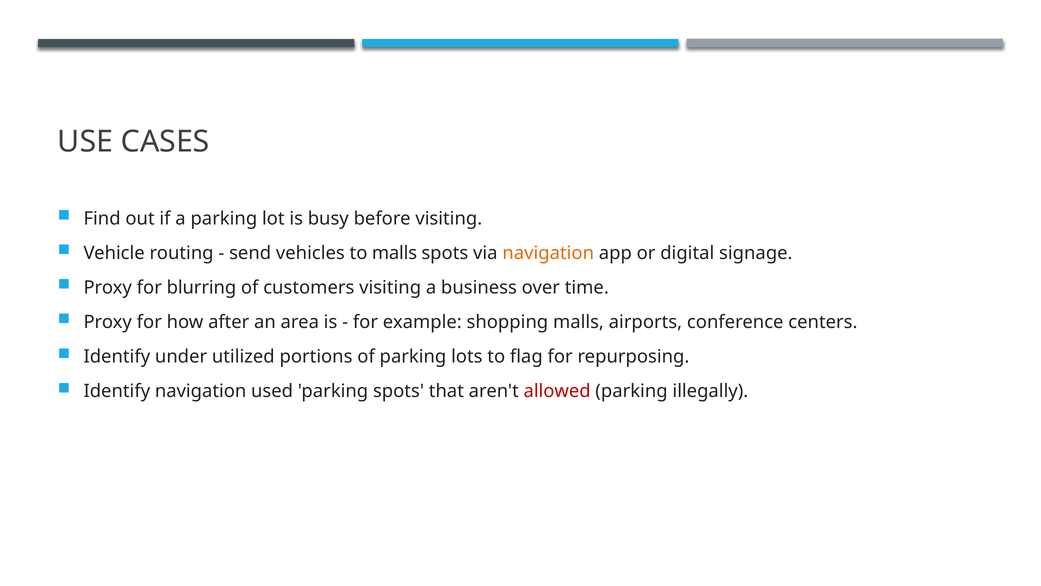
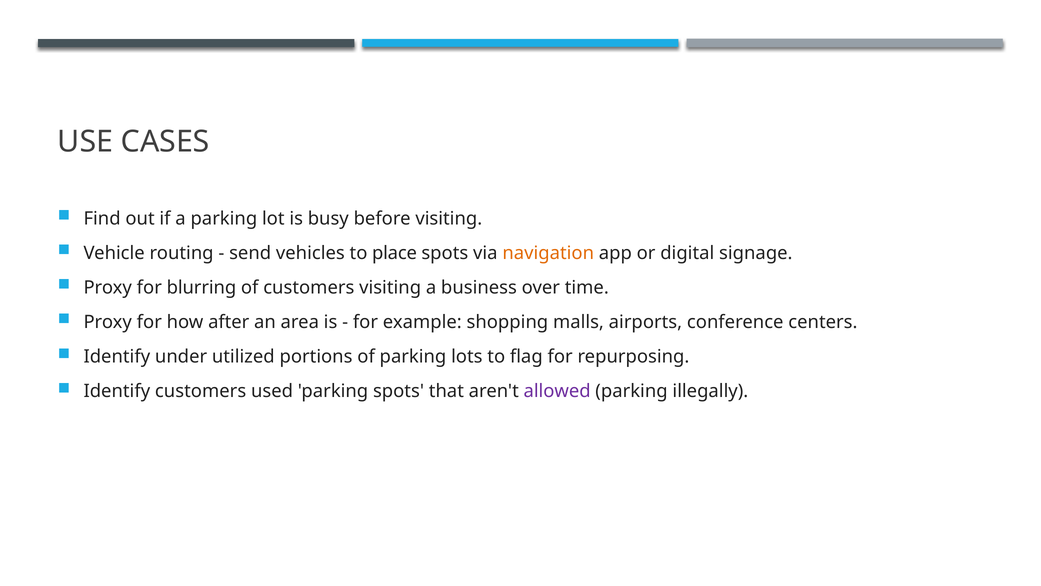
to malls: malls -> place
Identify navigation: navigation -> customers
allowed colour: red -> purple
